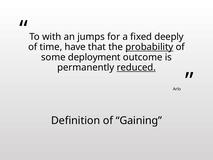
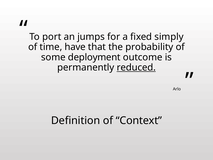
with: with -> port
deeply: deeply -> simply
probability underline: present -> none
Gaining: Gaining -> Context
